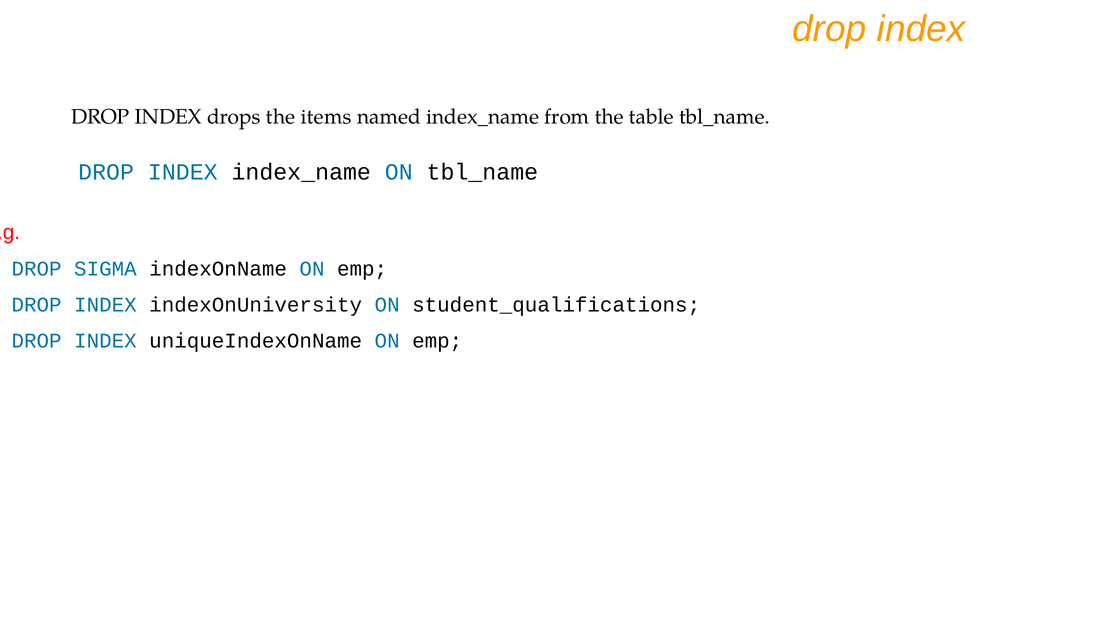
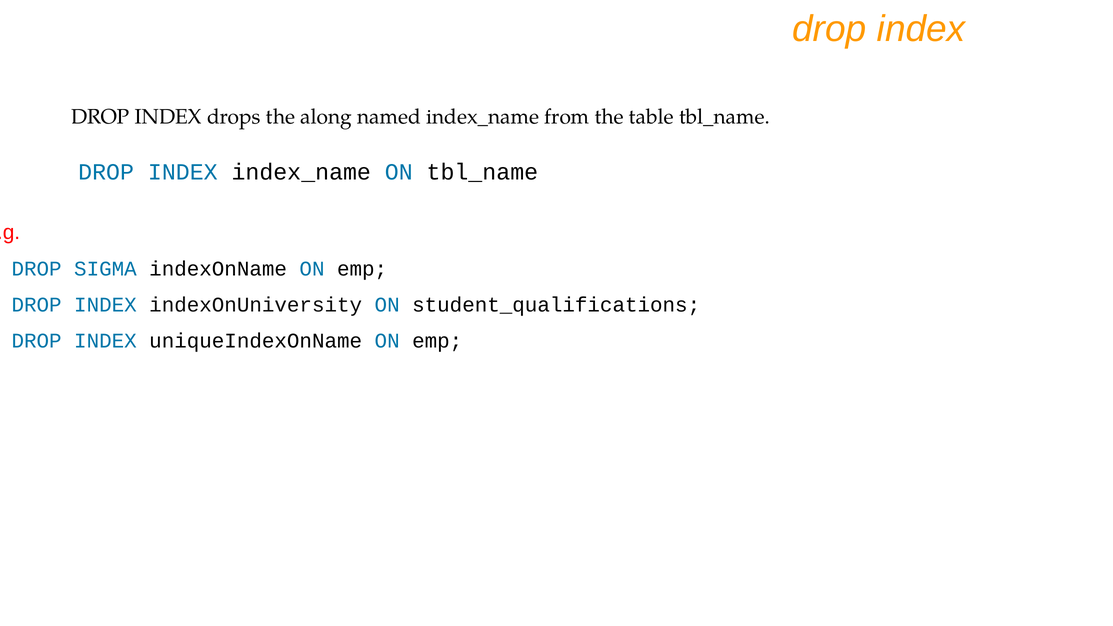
items: items -> along
